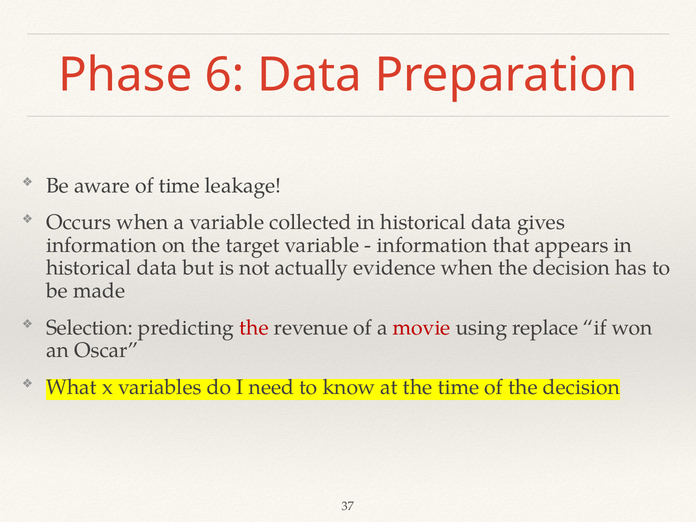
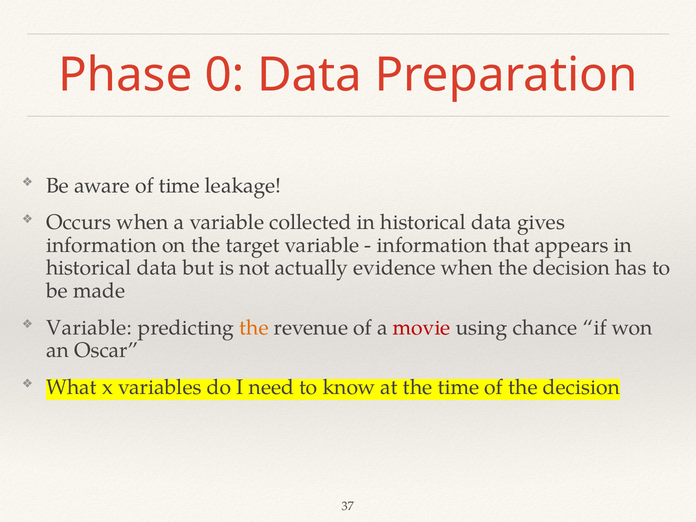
6: 6 -> 0
Selection at (89, 328): Selection -> Variable
the at (254, 328) colour: red -> orange
replace: replace -> chance
